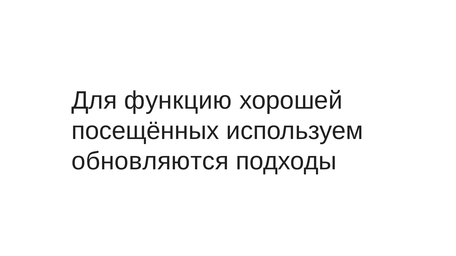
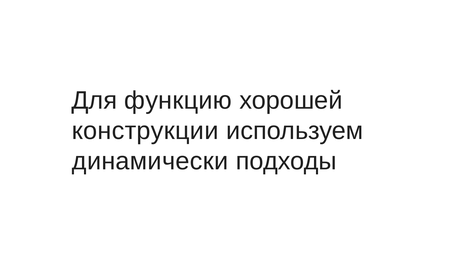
посещённых: посещённых -> конструкции
обновляются: обновляются -> динамически
